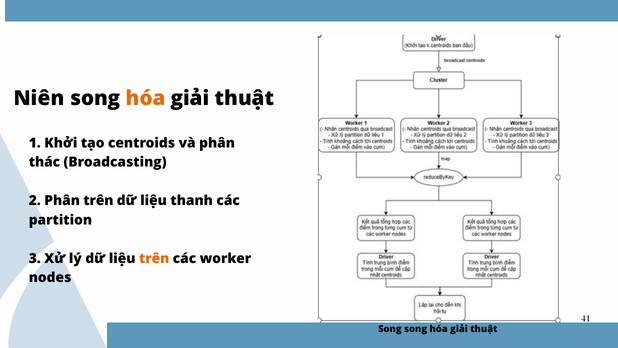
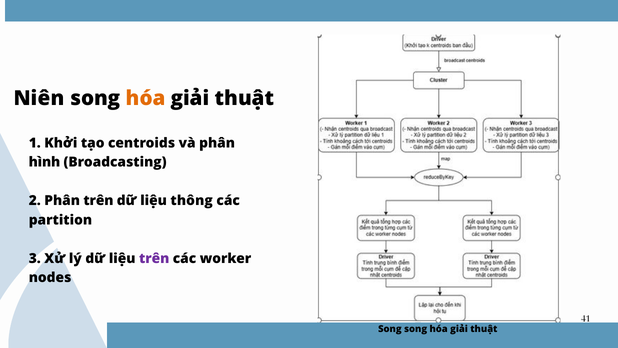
thác: thác -> hình
thanh: thanh -> thông
trên at (154, 258) colour: orange -> purple
